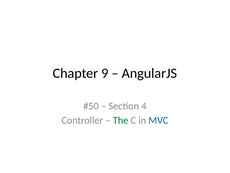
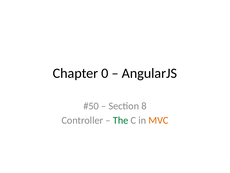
9: 9 -> 0
4: 4 -> 8
MVC colour: blue -> orange
